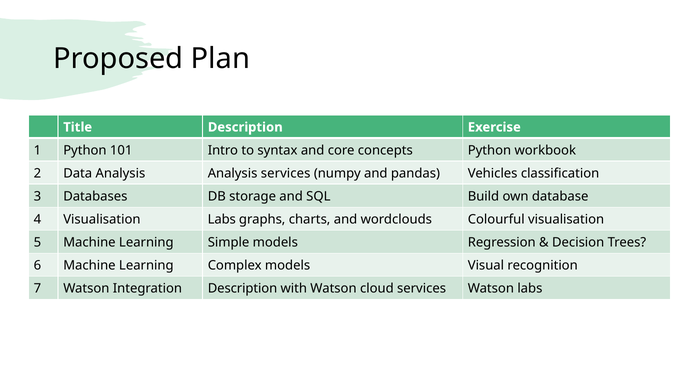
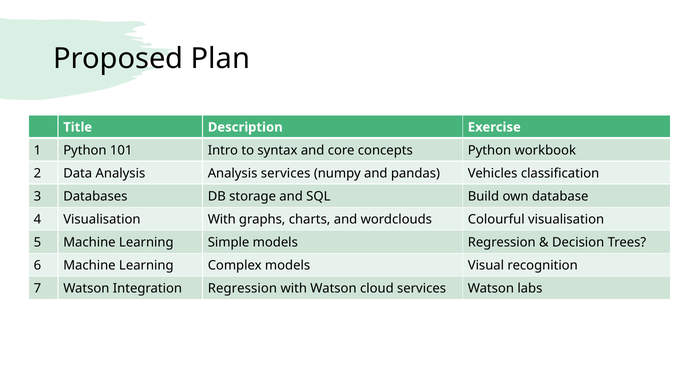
Visualisation Labs: Labs -> With
Integration Description: Description -> Regression
